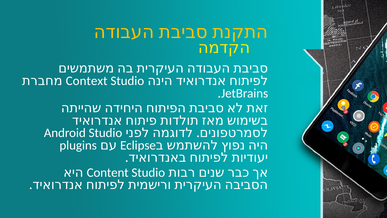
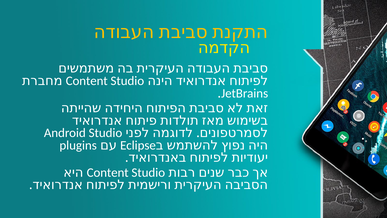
Context at (87, 81): Context -> Content
